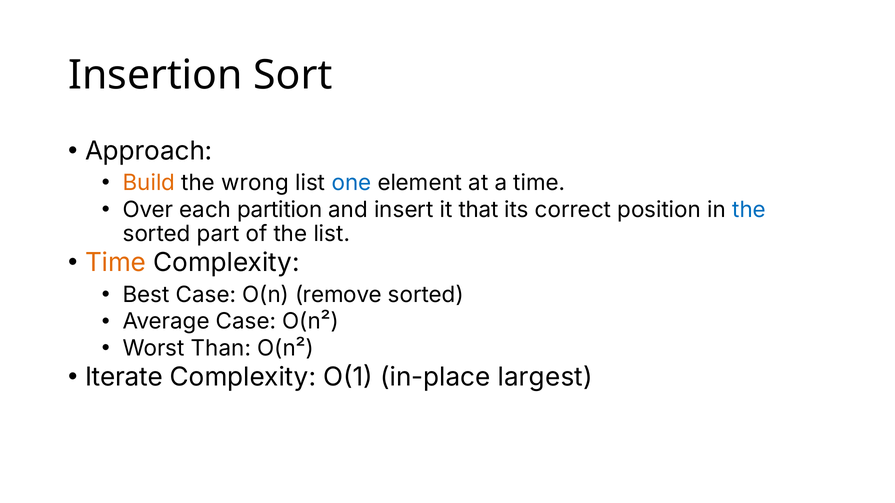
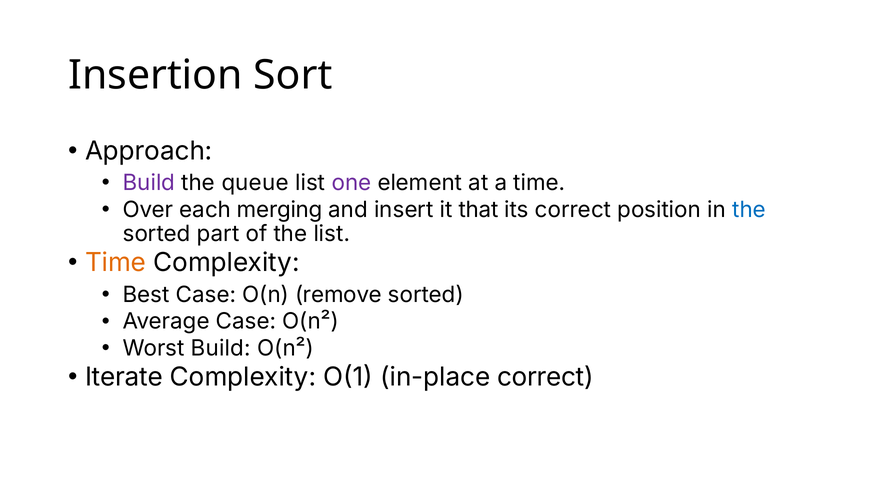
Build at (149, 183) colour: orange -> purple
wrong: wrong -> queue
one colour: blue -> purple
partition: partition -> merging
Worst Than: Than -> Build
in-place largest: largest -> correct
